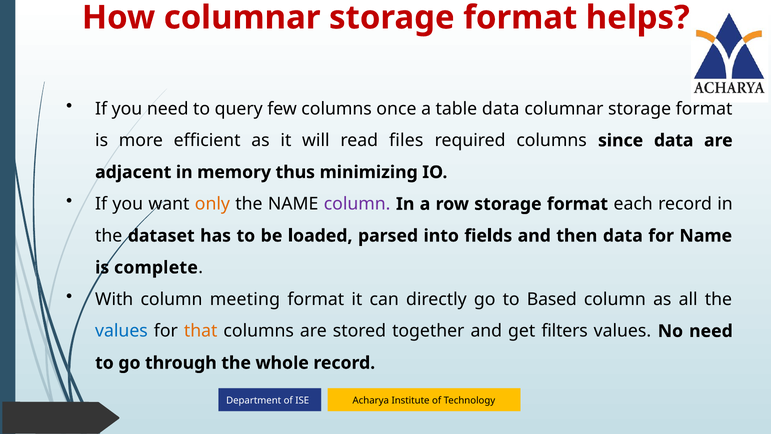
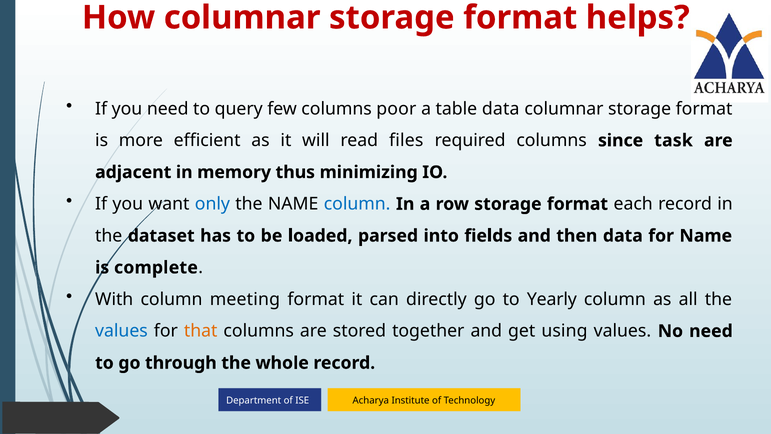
once: once -> poor
since data: data -> task
only colour: orange -> blue
column at (357, 204) colour: purple -> blue
Based: Based -> Yearly
filters: filters -> using
